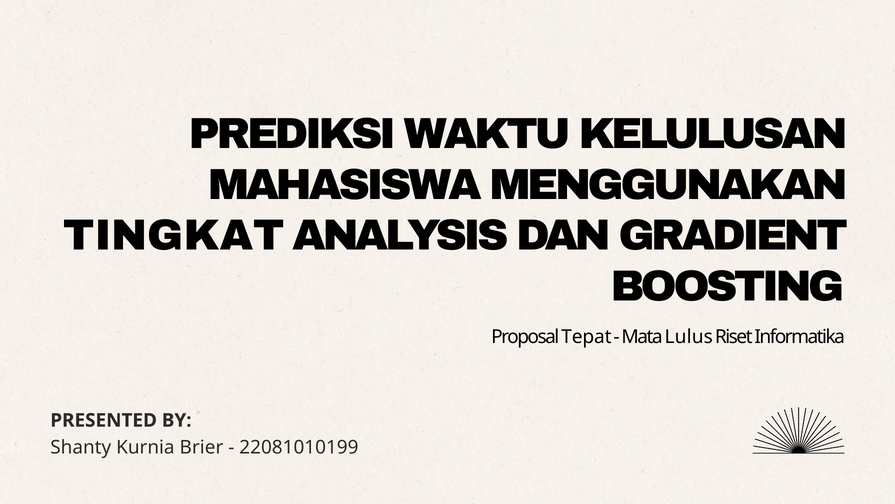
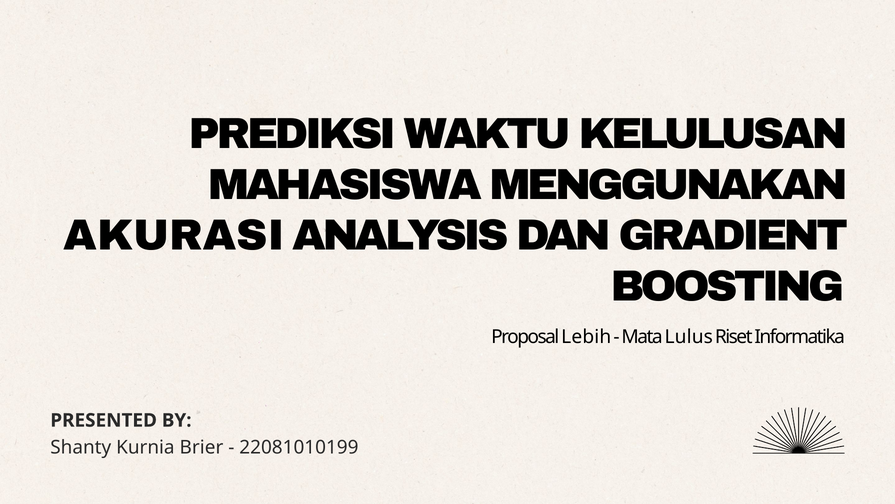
TINGKAT: TINGKAT -> AKURASI
Tepat: Tepat -> Lebih
